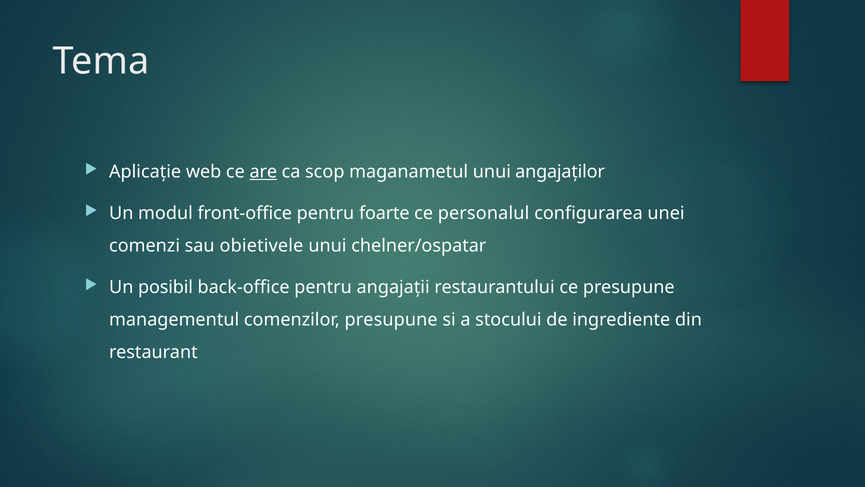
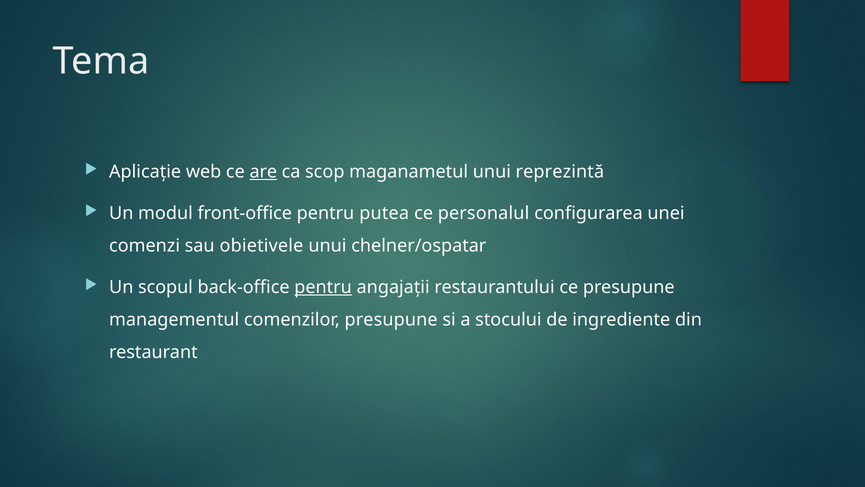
angajaților: angajaților -> reprezintă
foarte: foarte -> putea
posibil: posibil -> scopul
pentru at (323, 287) underline: none -> present
